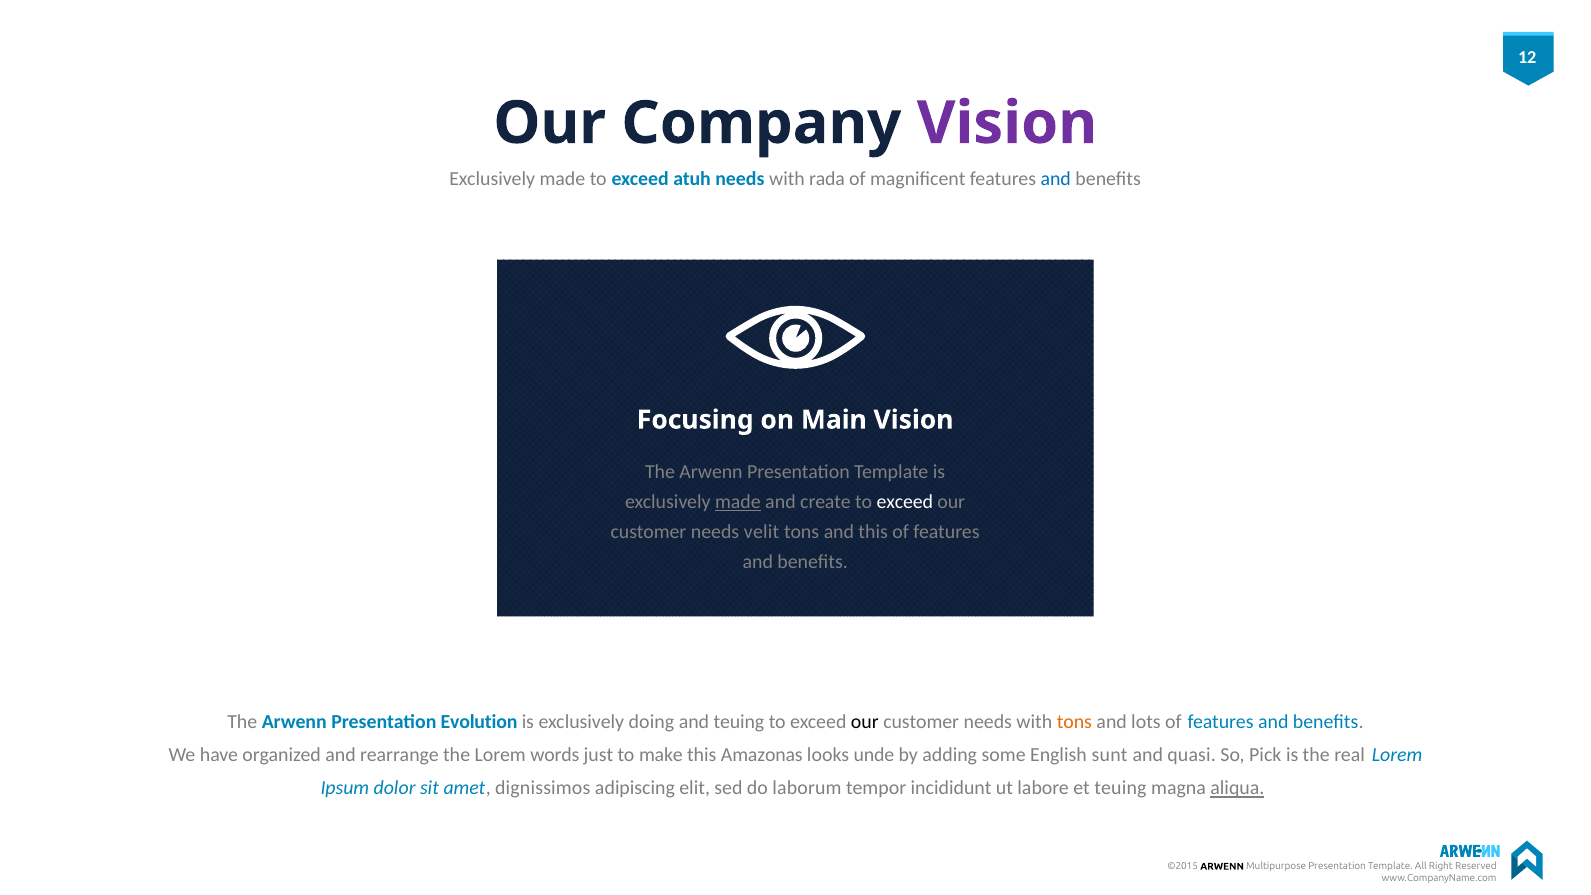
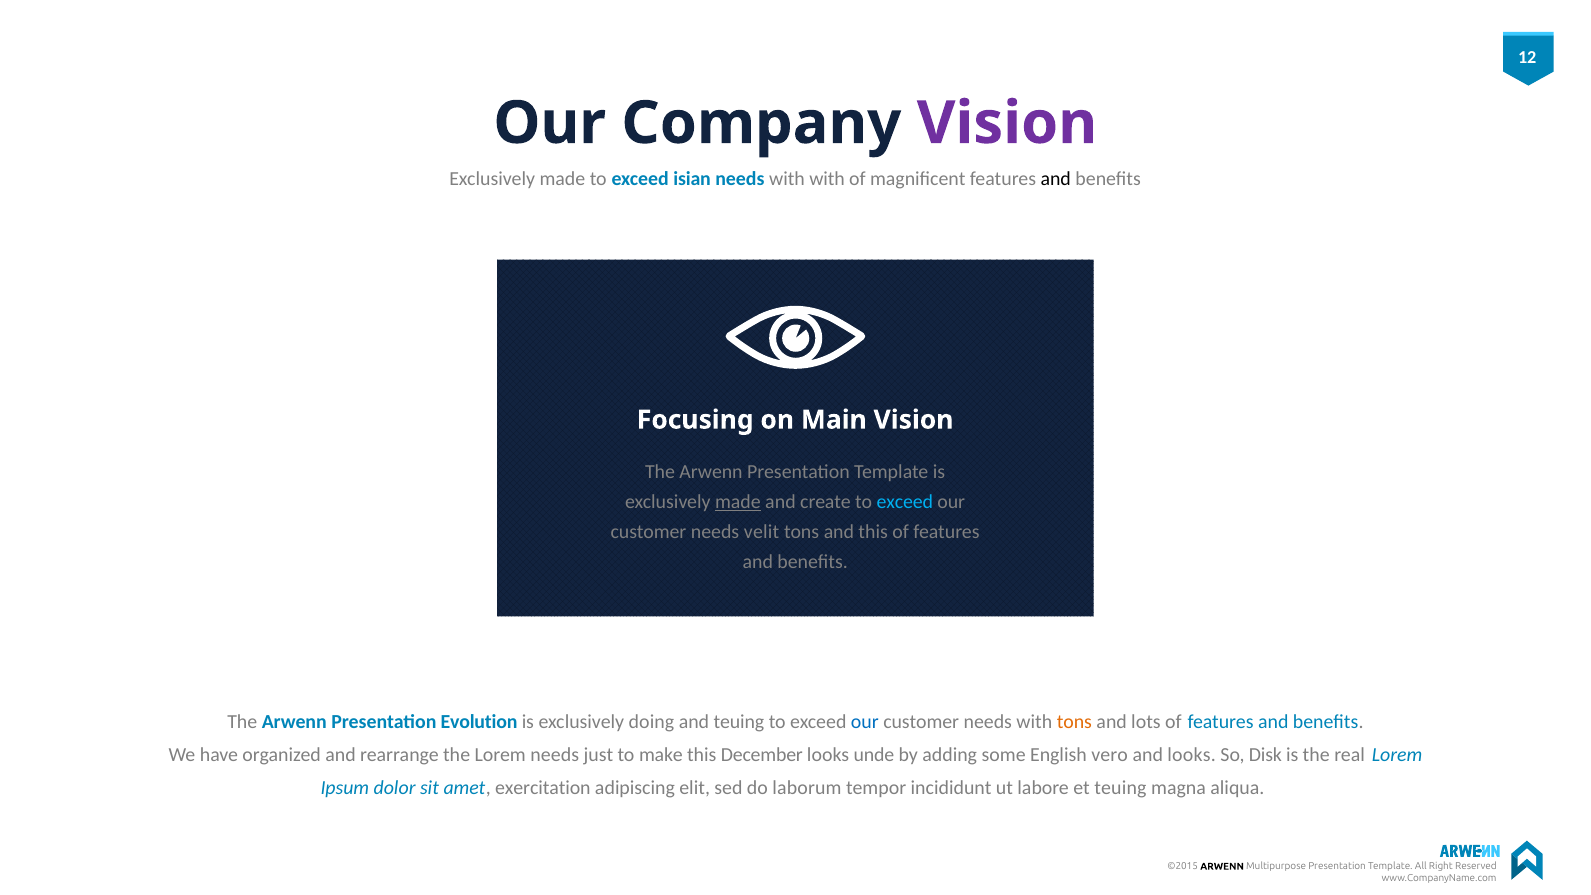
atuh: atuh -> isian
with rada: rada -> with
and at (1056, 179) colour: blue -> black
exceed at (905, 502) colour: white -> light blue
our at (865, 722) colour: black -> blue
Lorem words: words -> needs
Amazonas: Amazonas -> December
sunt: sunt -> vero
and quasi: quasi -> looks
Pick: Pick -> Disk
dignissimos: dignissimos -> exercitation
aliqua underline: present -> none
